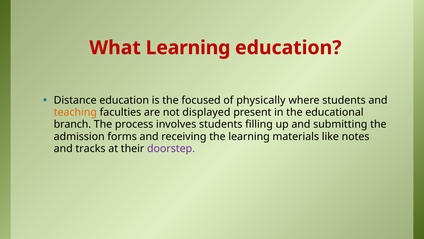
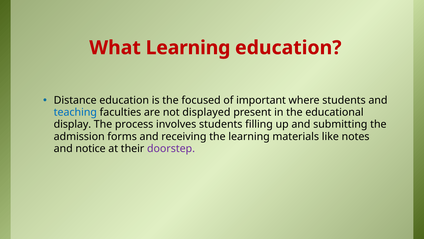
physically: physically -> important
teaching colour: orange -> blue
branch: branch -> display
tracks: tracks -> notice
